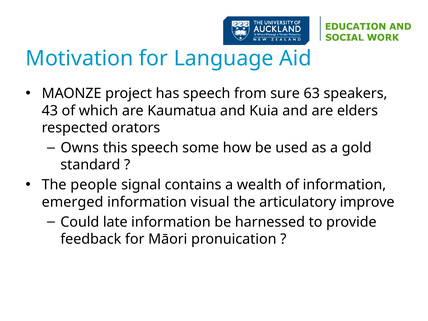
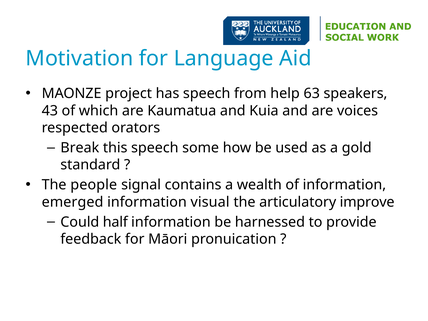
sure: sure -> help
elders: elders -> voices
Owns: Owns -> Break
late: late -> half
